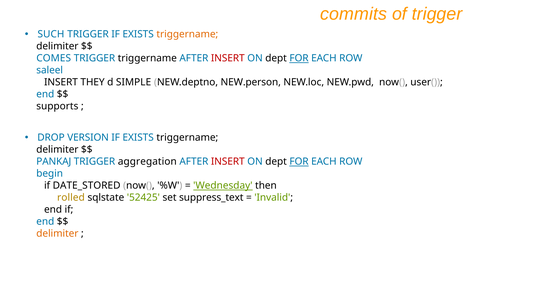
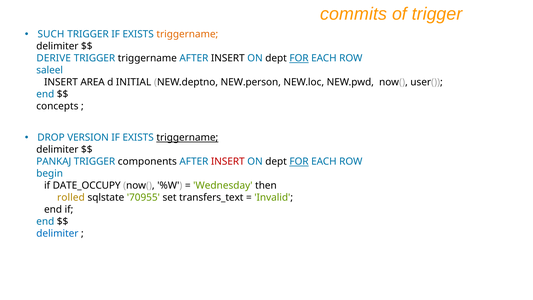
COMES: COMES -> DERIVE
INSERT at (228, 58) colour: red -> black
THEY: THEY -> AREA
SIMPLE: SIMPLE -> INITIAL
supports: supports -> concepts
triggername at (187, 138) underline: none -> present
aggregation: aggregation -> components
DATE_STORED: DATE_STORED -> DATE_OCCUPY
Wednesday underline: present -> none
52425: 52425 -> 70955
suppress_text: suppress_text -> transfers_text
delimiter at (57, 233) colour: orange -> blue
